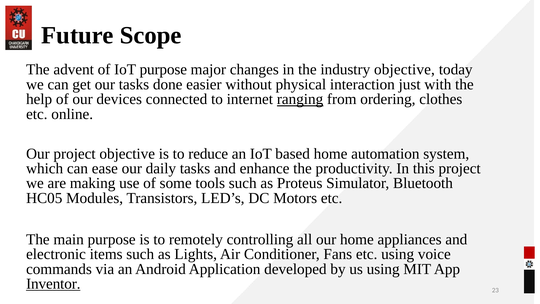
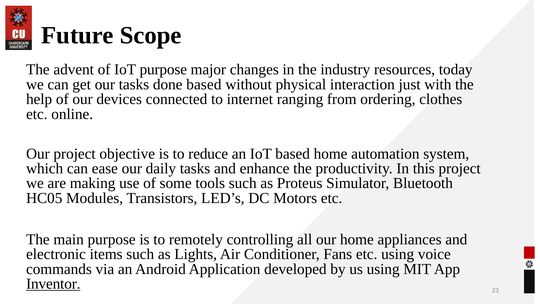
industry objective: objective -> resources
done easier: easier -> based
ranging underline: present -> none
